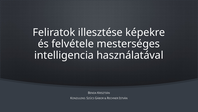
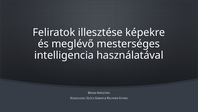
felvétele: felvétele -> meglévő
